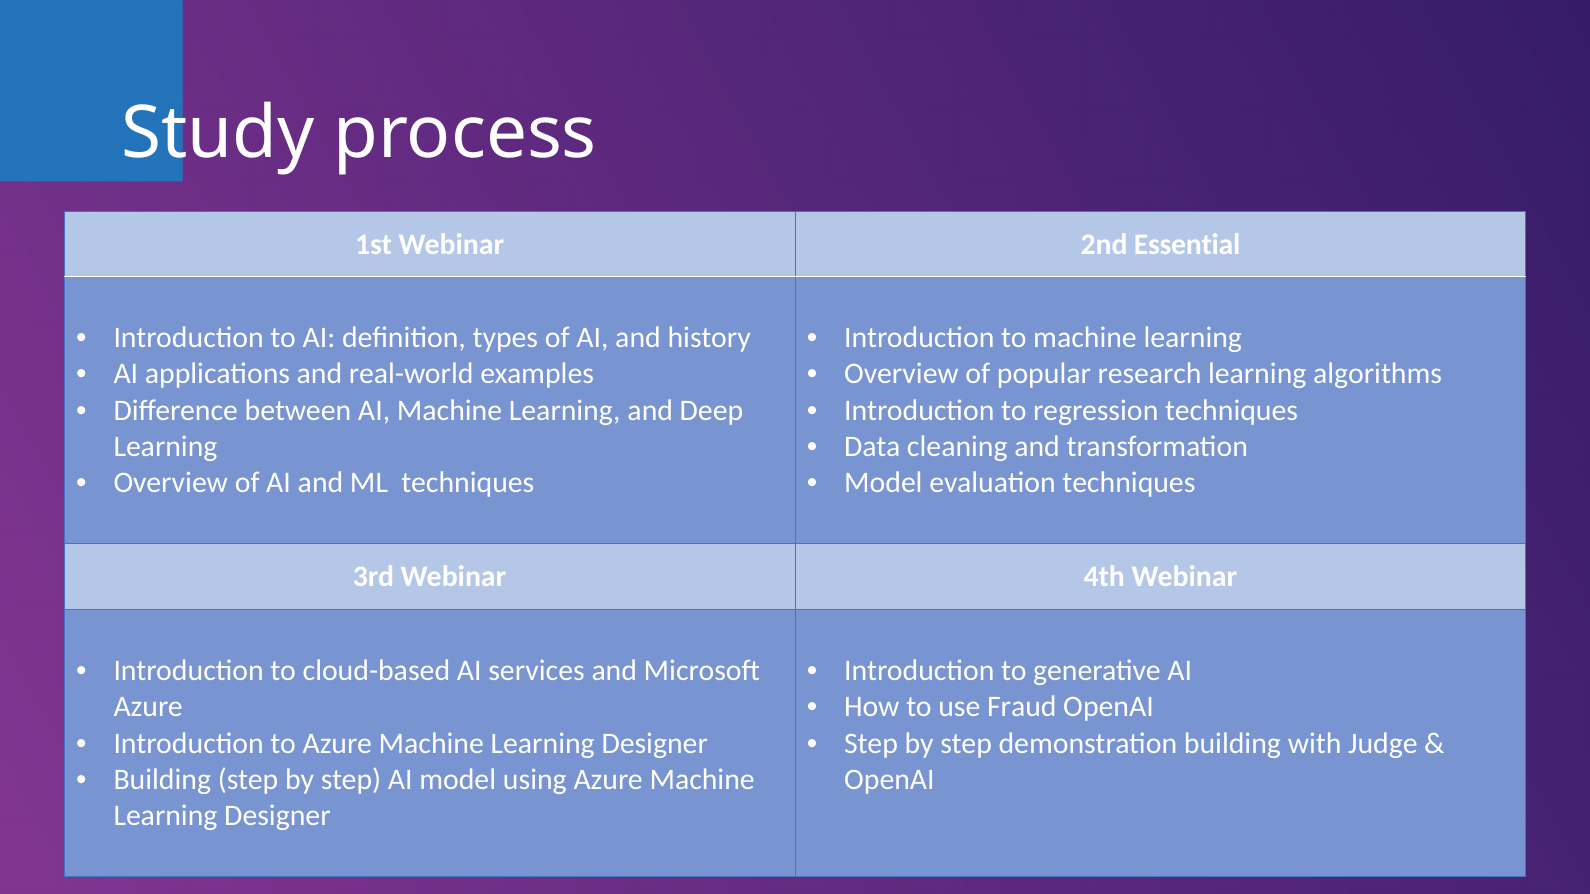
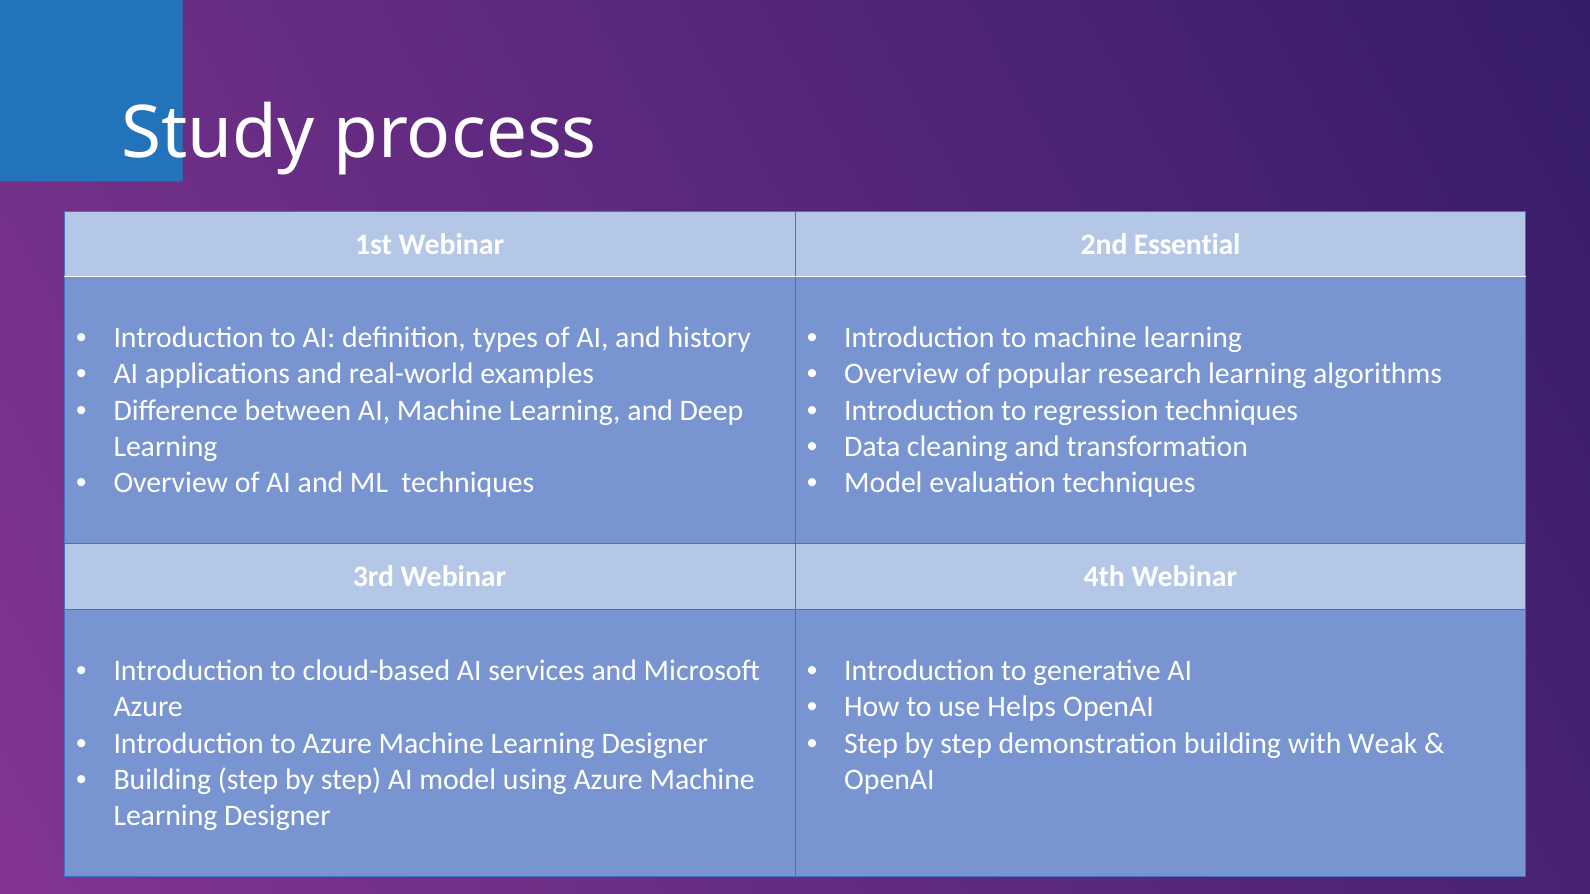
Fraud: Fraud -> Helps
Judge: Judge -> Weak
